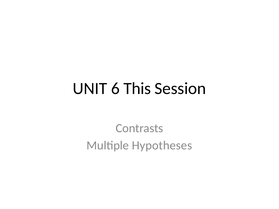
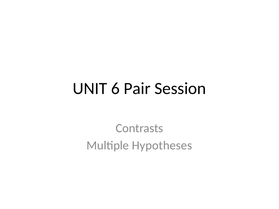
This: This -> Pair
